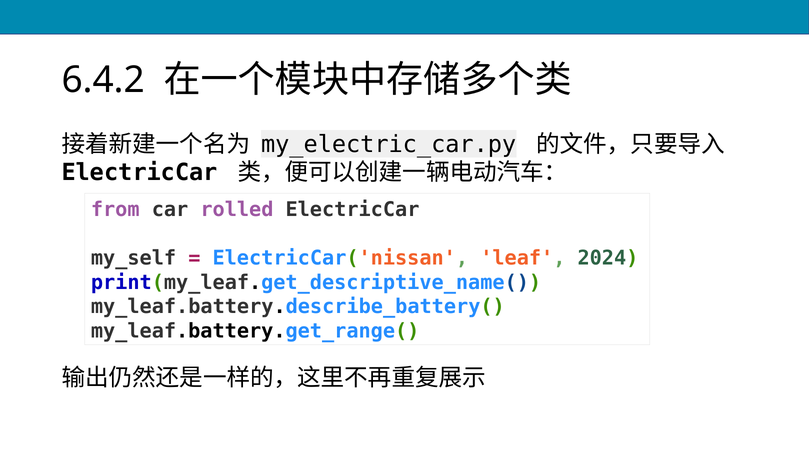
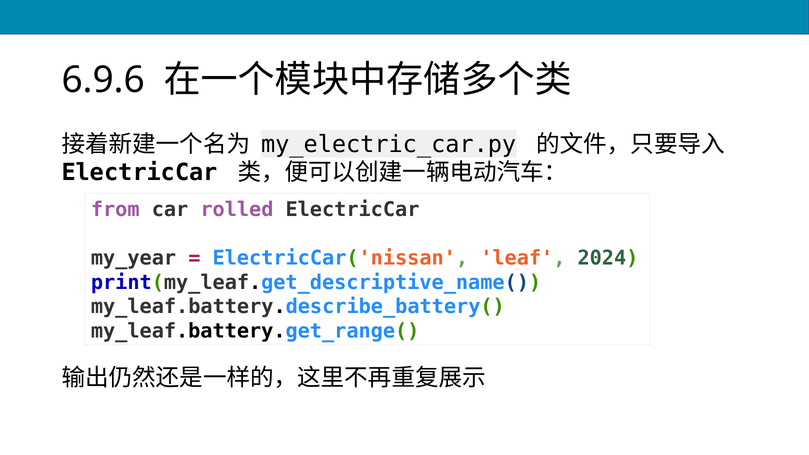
6.4.2: 6.4.2 -> 6.9.6
my_self: my_self -> my_year
